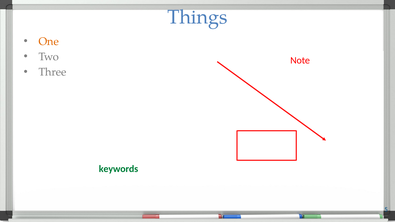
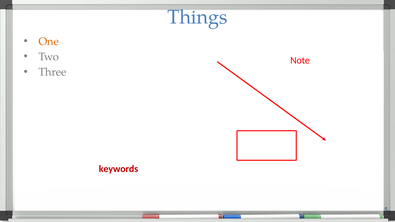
keywords colour: green -> red
